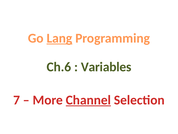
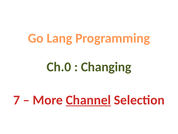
Lang underline: present -> none
Ch.6: Ch.6 -> Ch.0
Variables: Variables -> Changing
